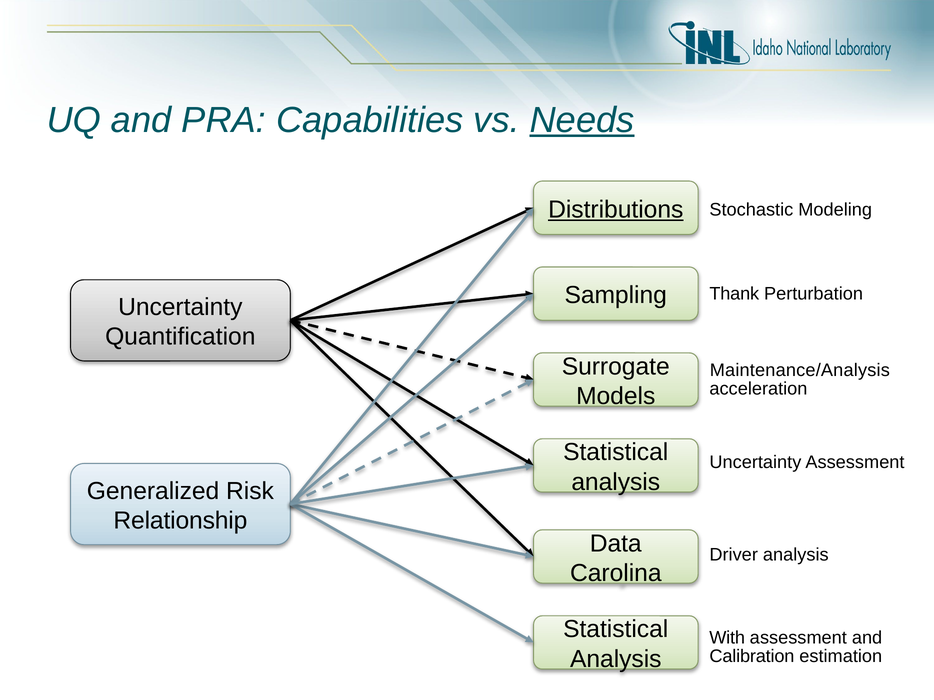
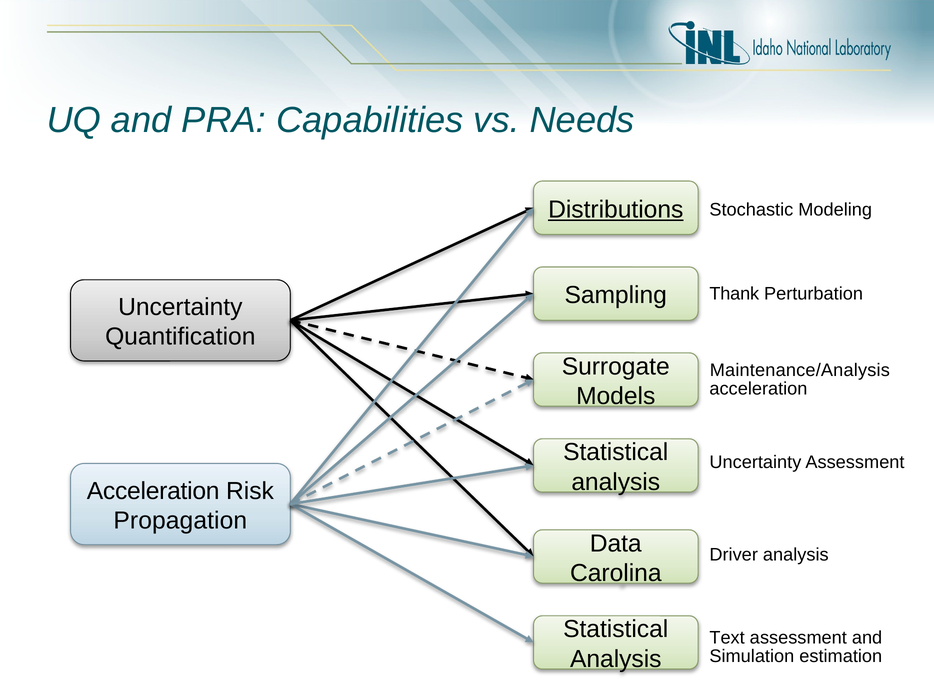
Needs underline: present -> none
Generalized at (153, 491): Generalized -> Acceleration
Relationship: Relationship -> Propagation
With: With -> Text
Calibration: Calibration -> Simulation
